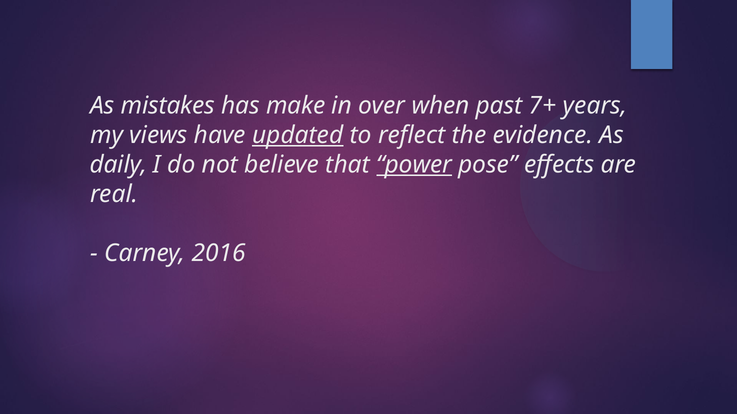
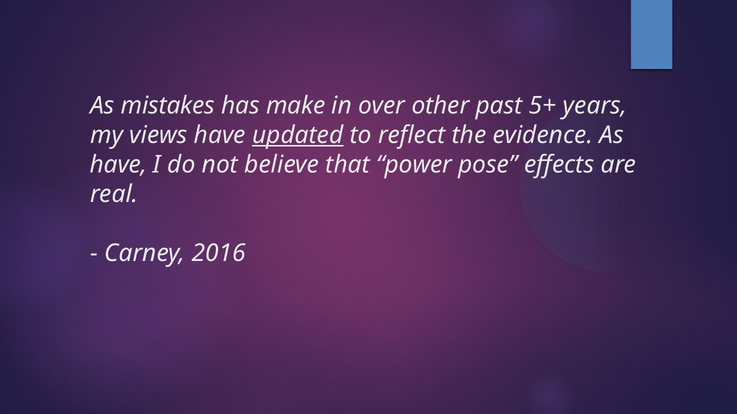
when: when -> other
7+: 7+ -> 5+
daily at (118, 165): daily -> have
power underline: present -> none
